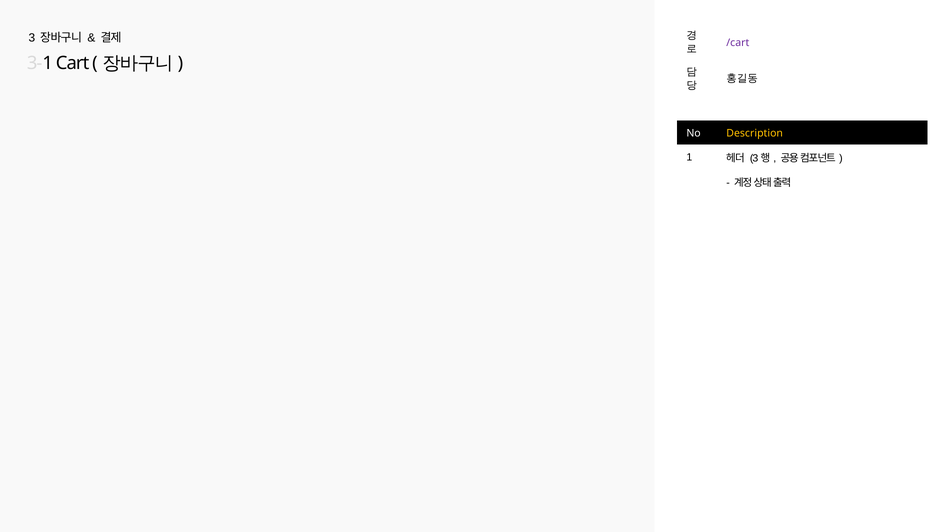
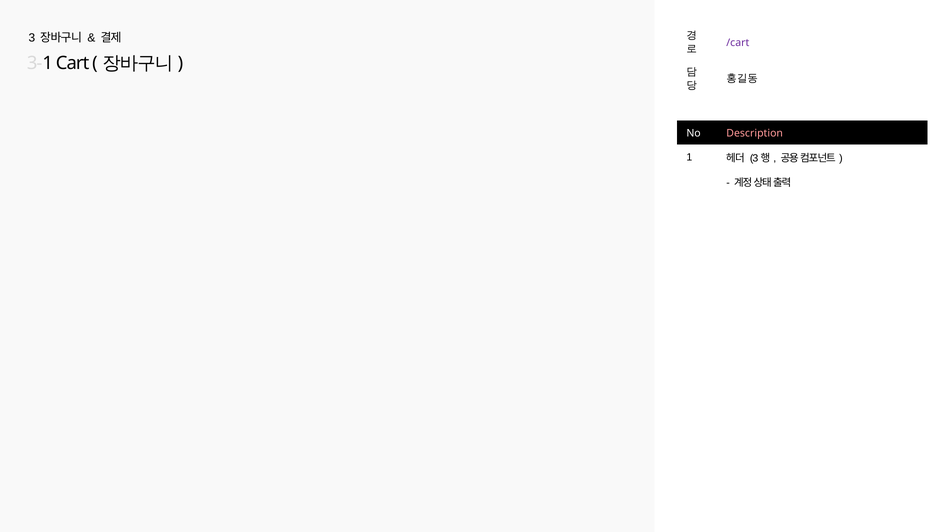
Description colour: yellow -> pink
